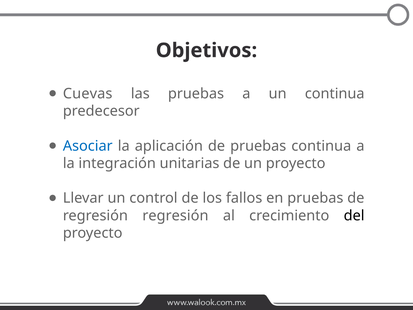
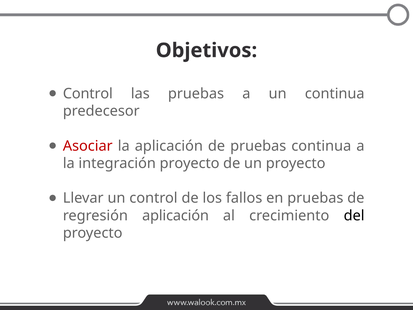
Cuevas at (88, 93): Cuevas -> Control
Asociar colour: blue -> red
integración unitarias: unitarias -> proyecto
regresión regresión: regresión -> aplicación
